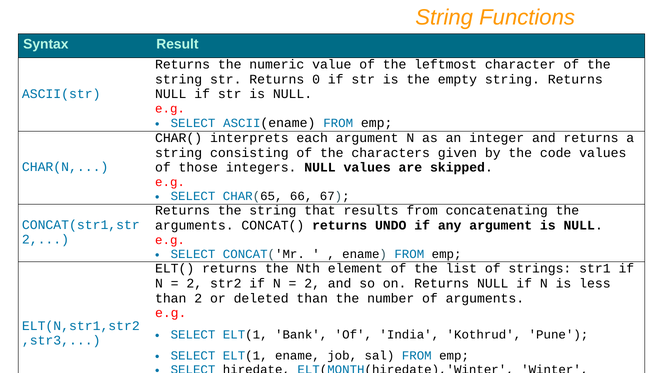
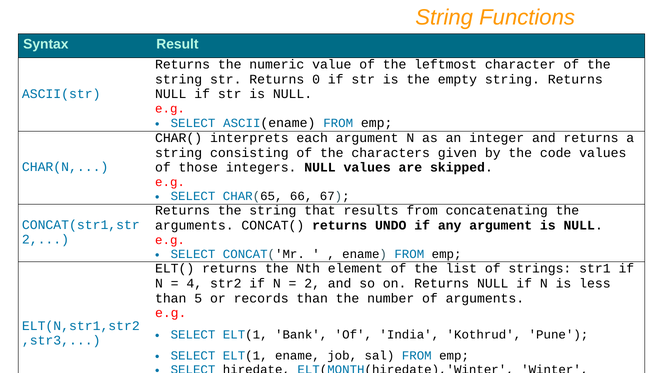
2 at (194, 283): 2 -> 4
than 2: 2 -> 5
deleted: deleted -> records
